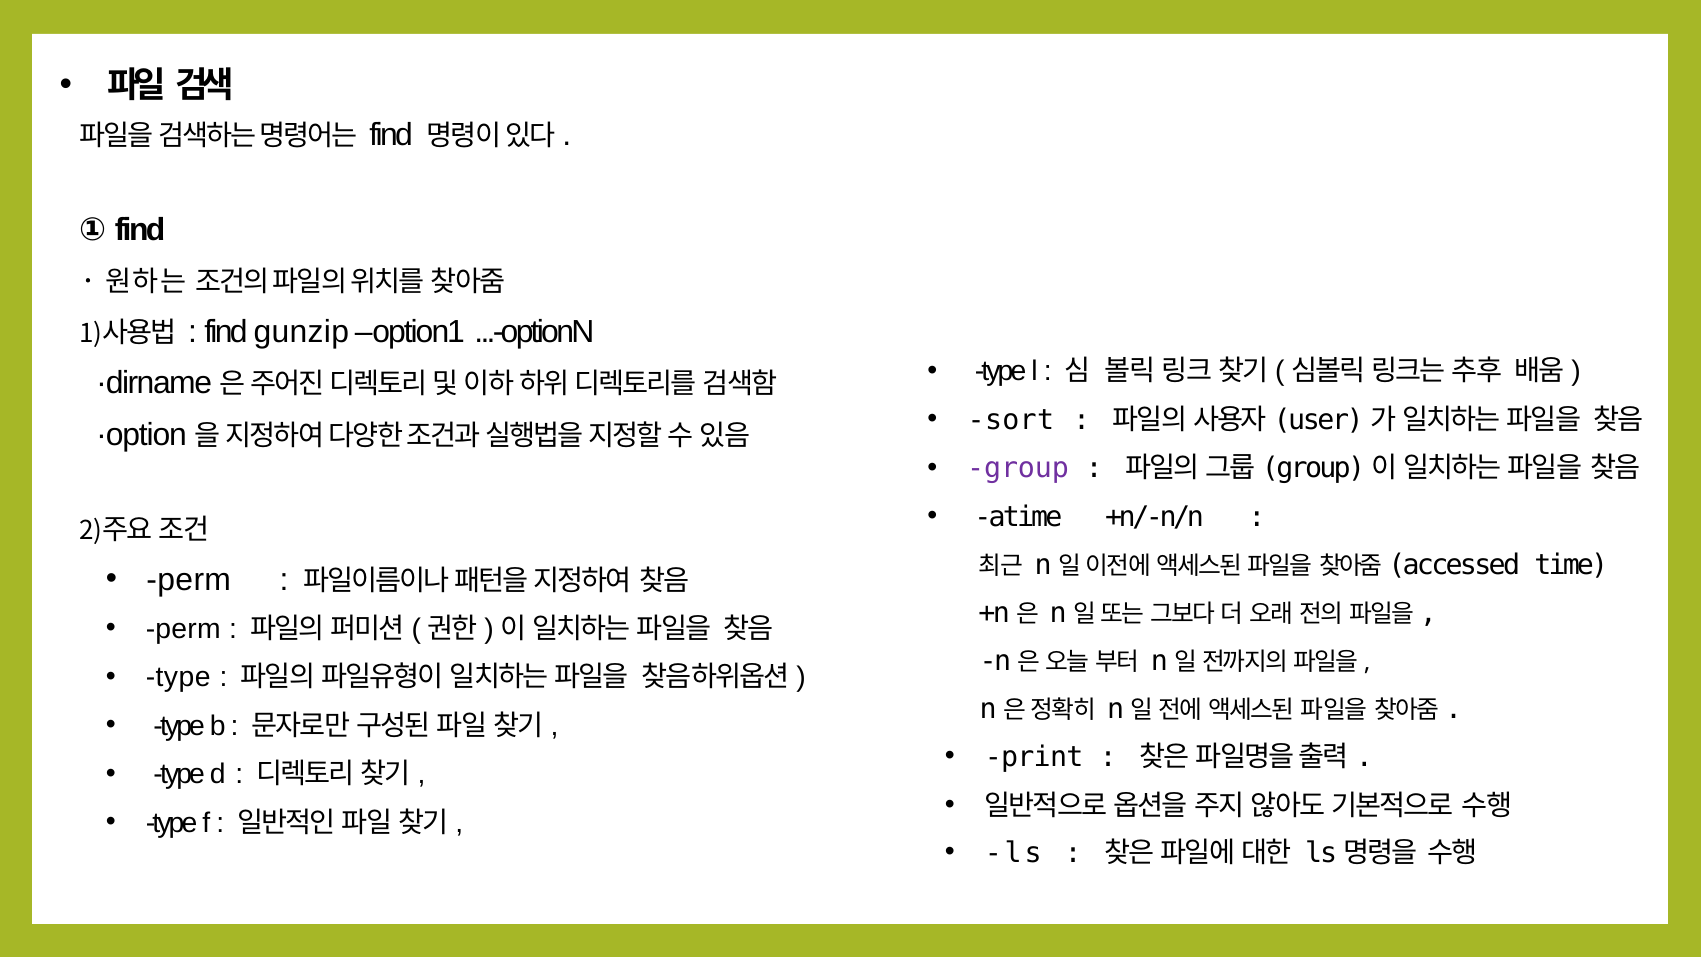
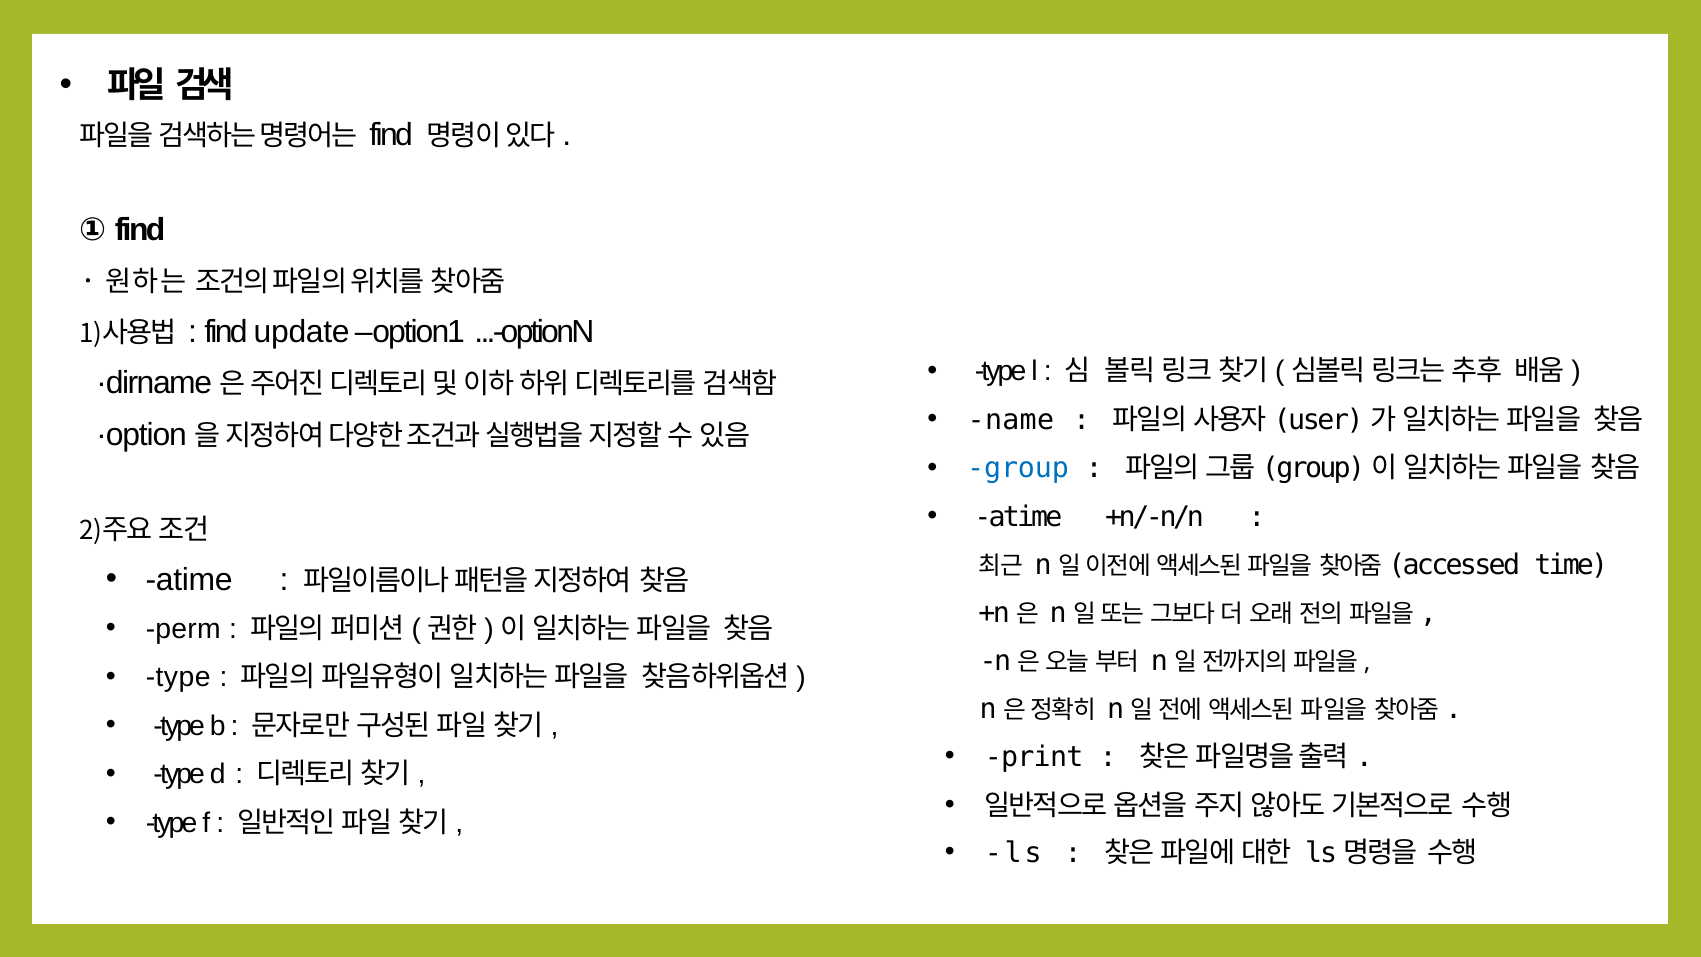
gunzip: gunzip -> update
sort: sort -> name
group colour: purple -> blue
perm at (189, 580): perm -> atime
